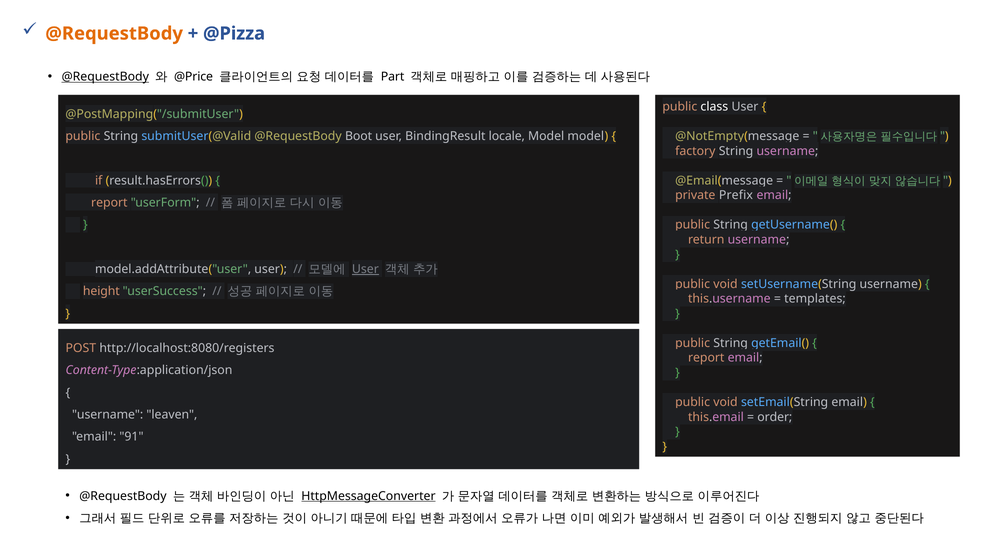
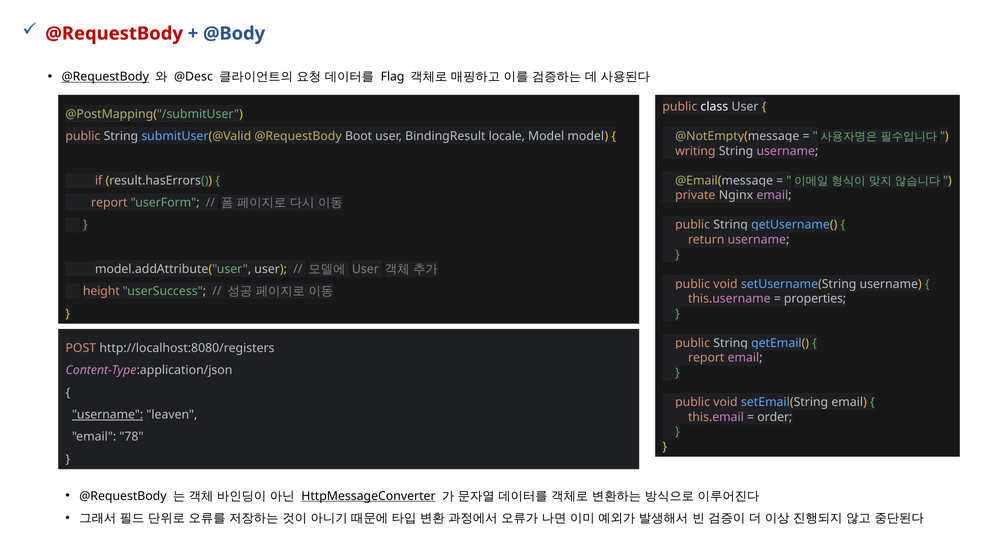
@RequestBody at (114, 34) colour: orange -> red
@Pizza: @Pizza -> @Body
@Price: @Price -> @Desc
Part: Part -> Flag
factory: factory -> writing
Prefix: Prefix -> Nginx
User at (365, 269) underline: present -> none
templates: templates -> properties
username at (108, 415) underline: none -> present
91: 91 -> 78
